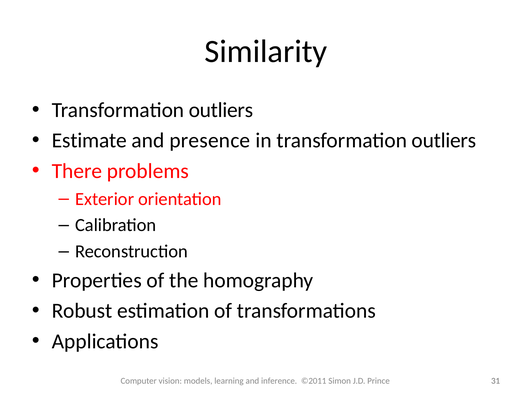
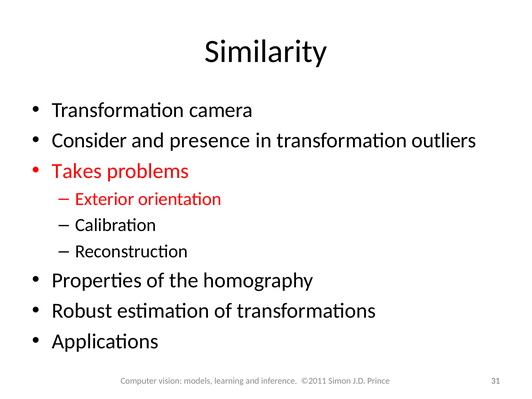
outliers at (221, 110): outliers -> camera
Estimate: Estimate -> Consider
There: There -> Takes
